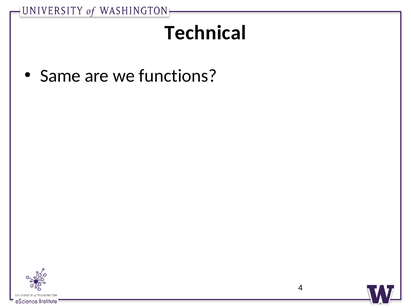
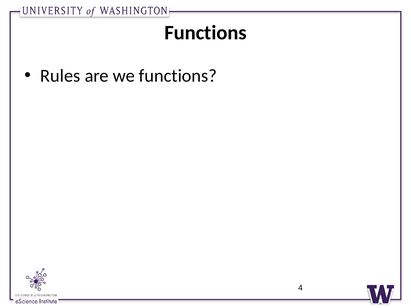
Technical at (205, 33): Technical -> Functions
Same: Same -> Rules
